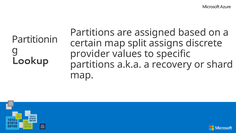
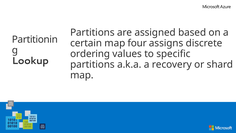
split: split -> four
provider: provider -> ordering
